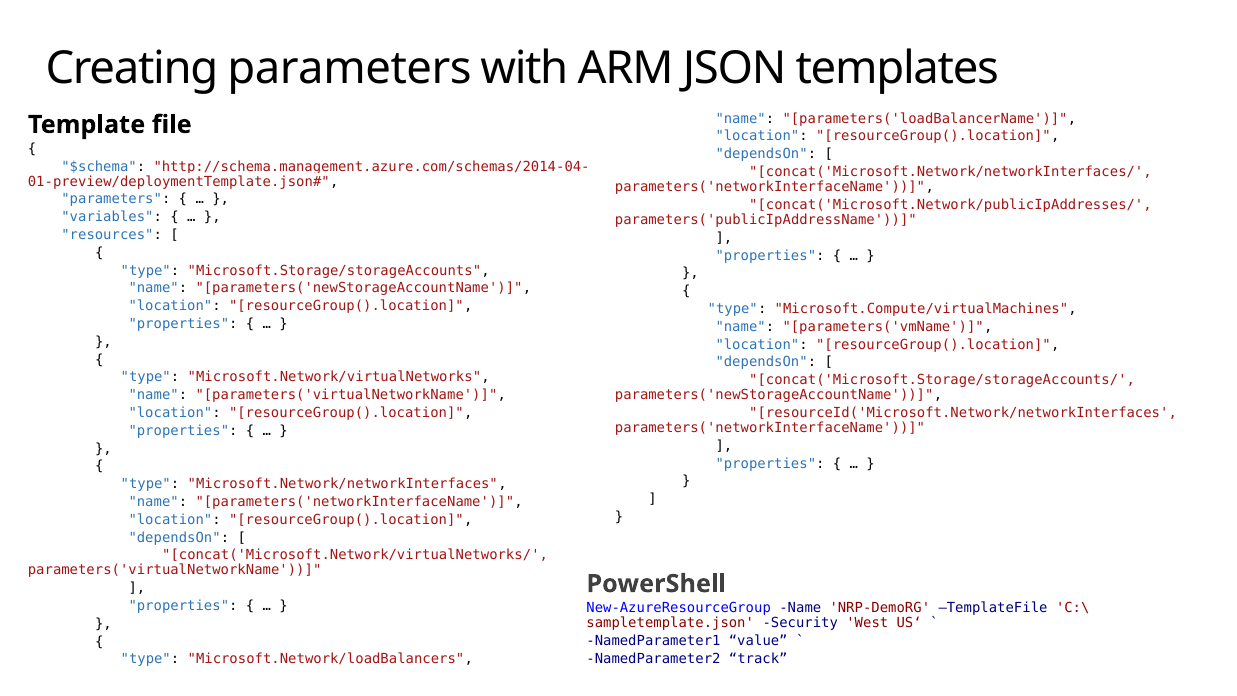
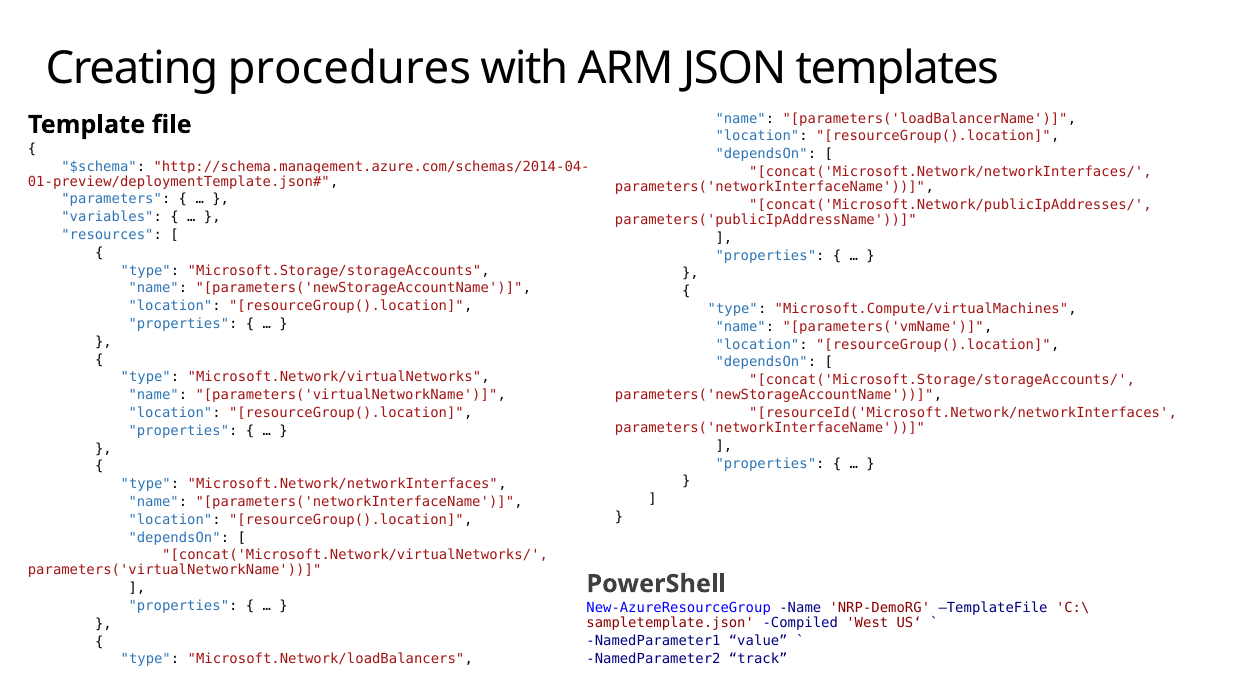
Creating parameters: parameters -> procedures
Security: Security -> Compiled
